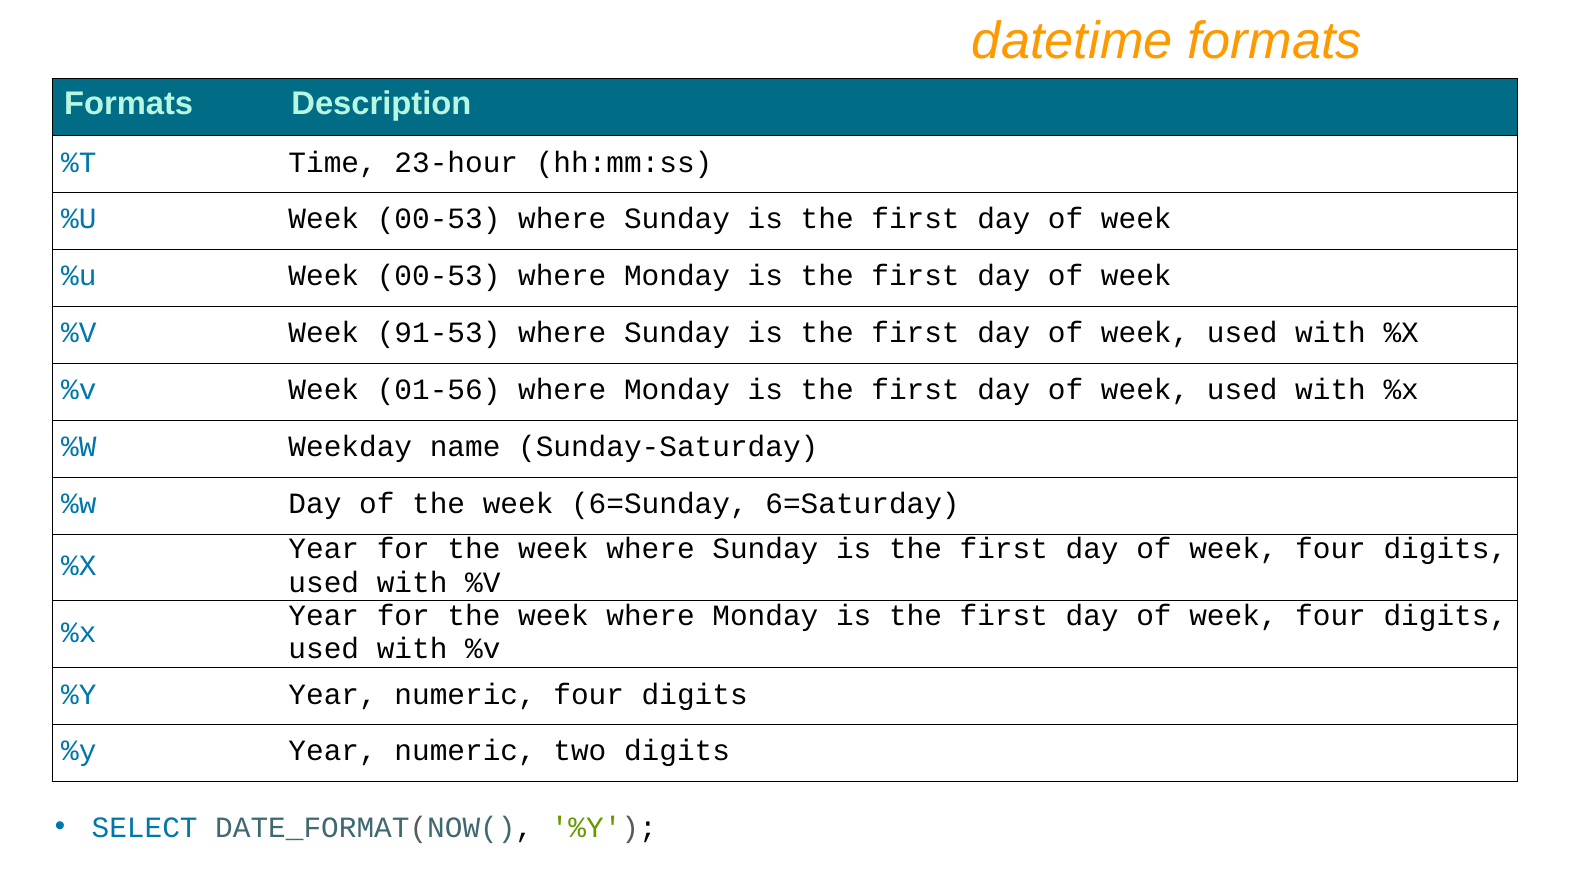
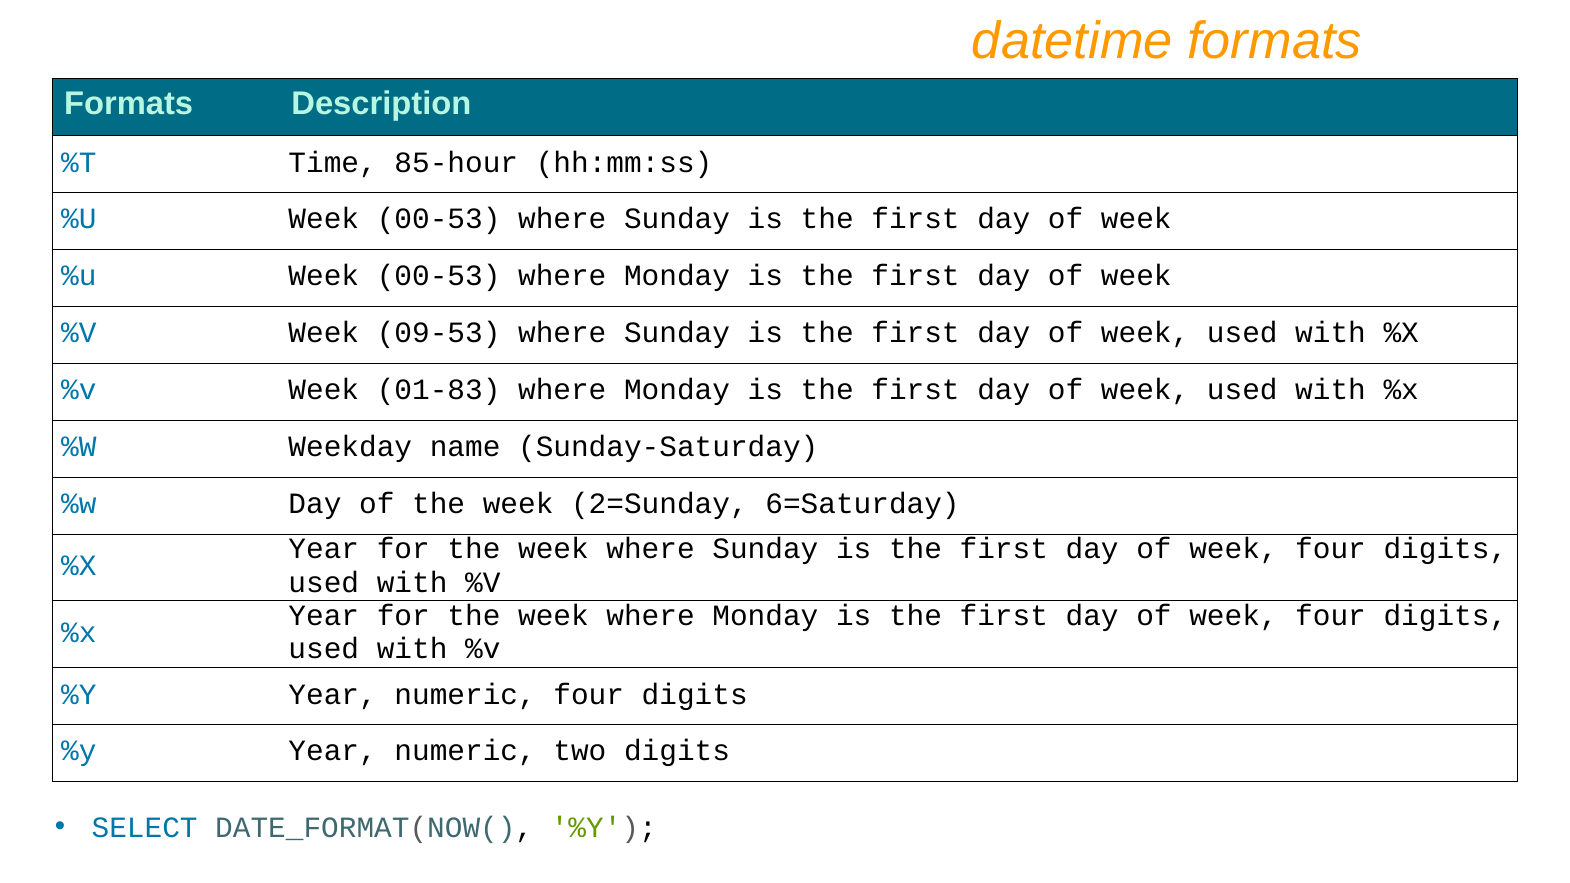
23-hour: 23-hour -> 85-hour
91-53: 91-53 -> 09-53
01-56: 01-56 -> 01-83
6=Sunday: 6=Sunday -> 2=Sunday
